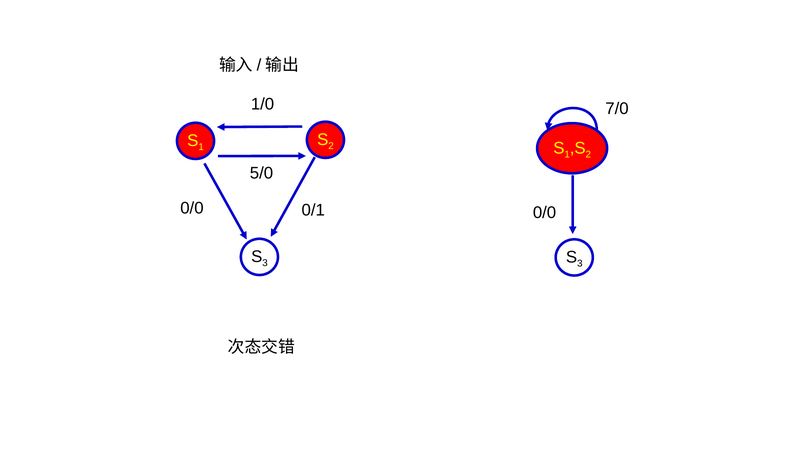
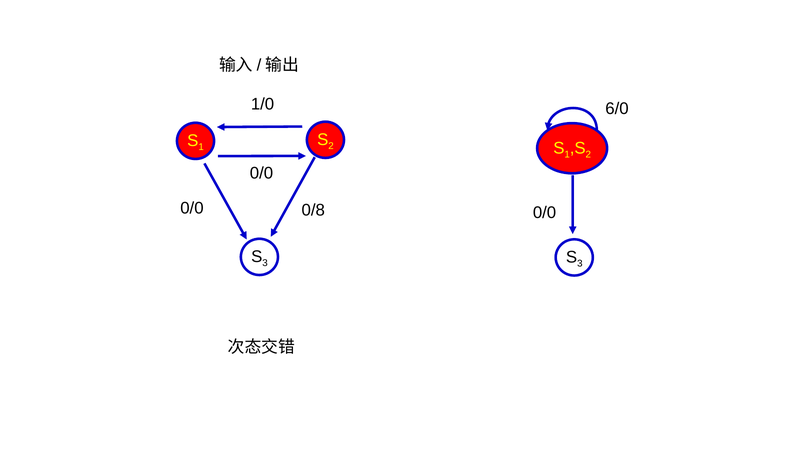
7/0: 7/0 -> 6/0
5/0 at (262, 173): 5/0 -> 0/0
0/1: 0/1 -> 0/8
